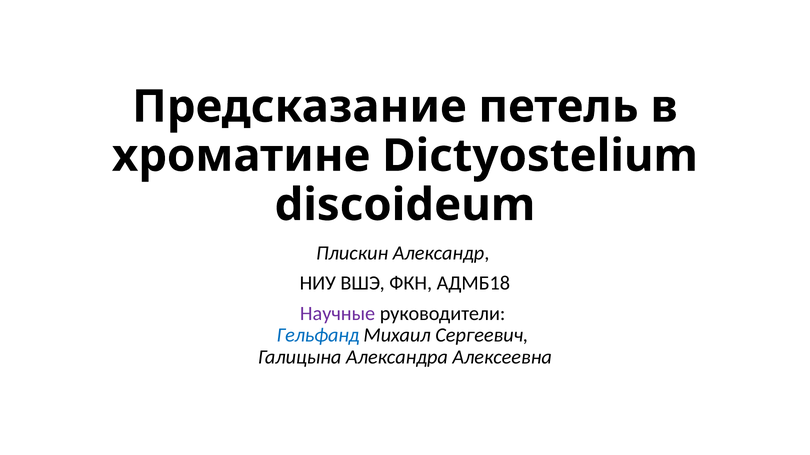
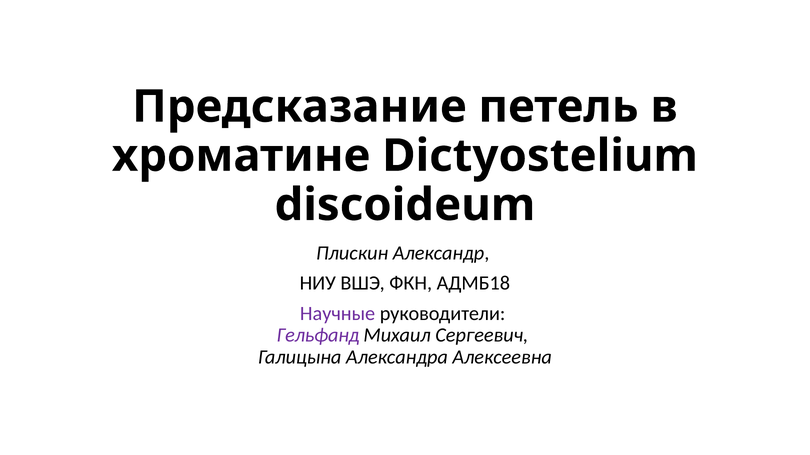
Гельфанд colour: blue -> purple
